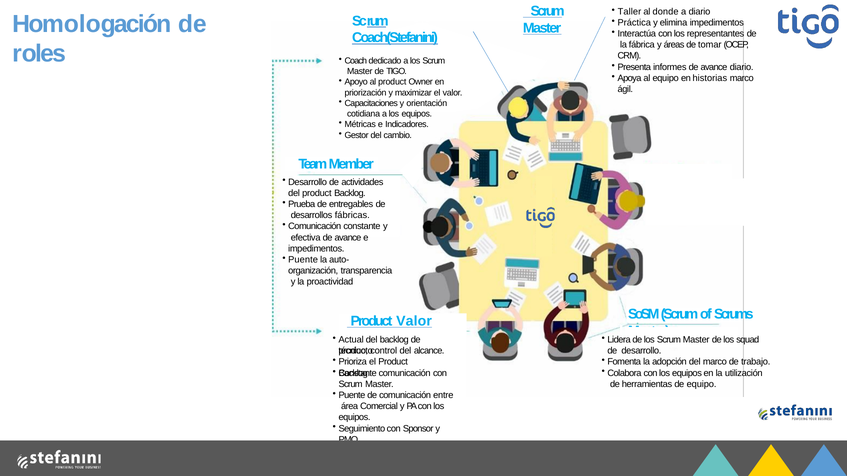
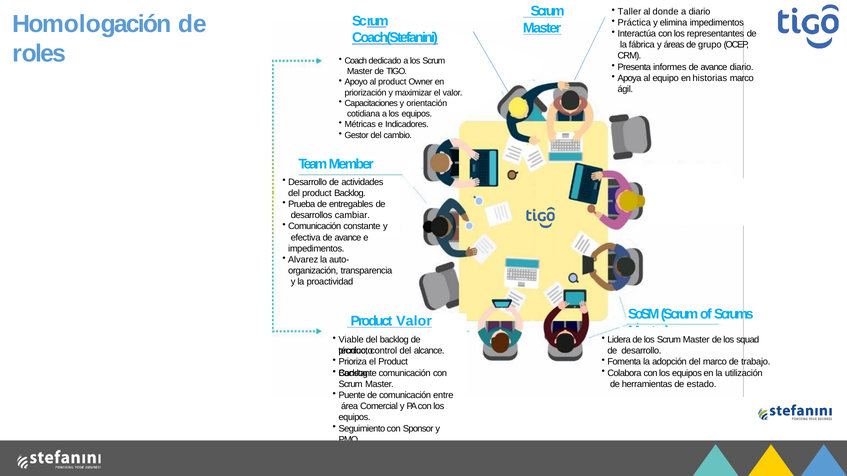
tomar: tomar -> grupo
fábricas: fábricas -> cambiar
Puente at (303, 260): Puente -> Alvarez
Actual: Actual -> Viable
de equipo: equipo -> estado
